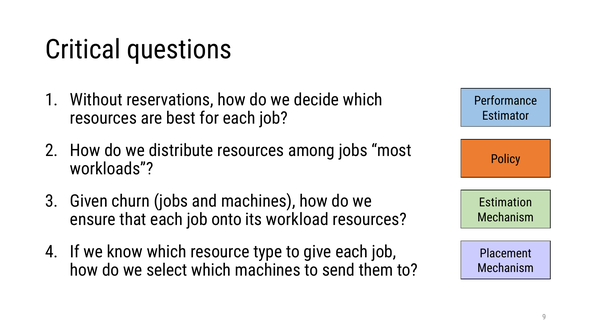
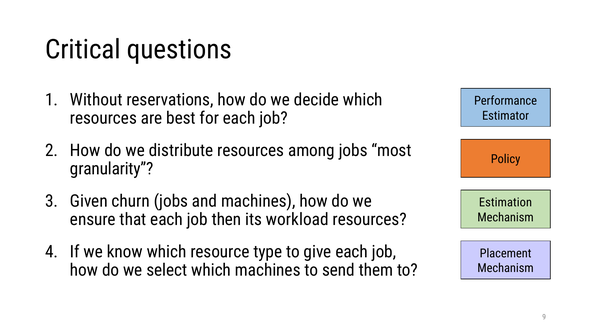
workloads: workloads -> granularity
onto: onto -> then
